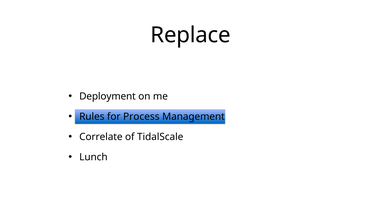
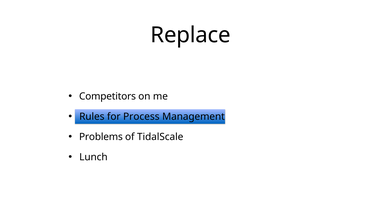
Deployment: Deployment -> Competitors
Correlate: Correlate -> Problems
